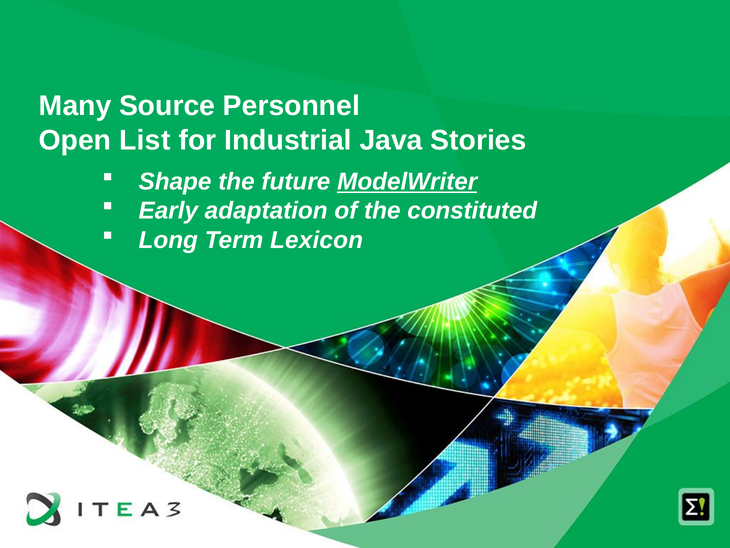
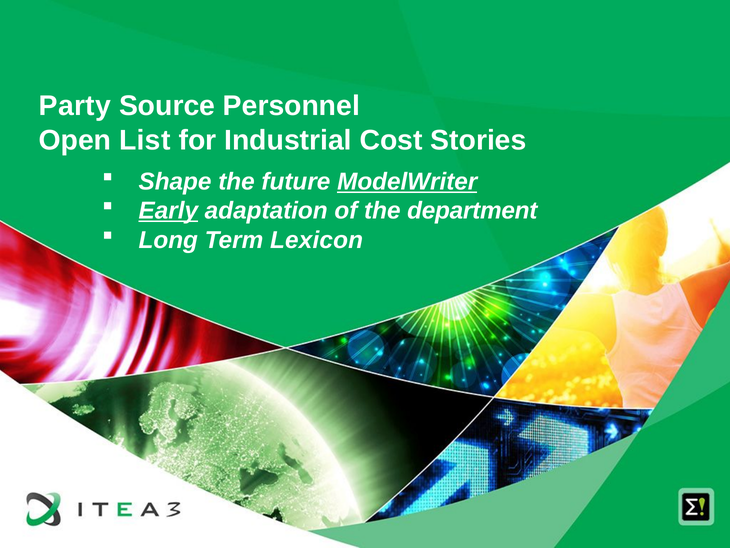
Many: Many -> Party
Java: Java -> Cost
Early underline: none -> present
constituted: constituted -> department
